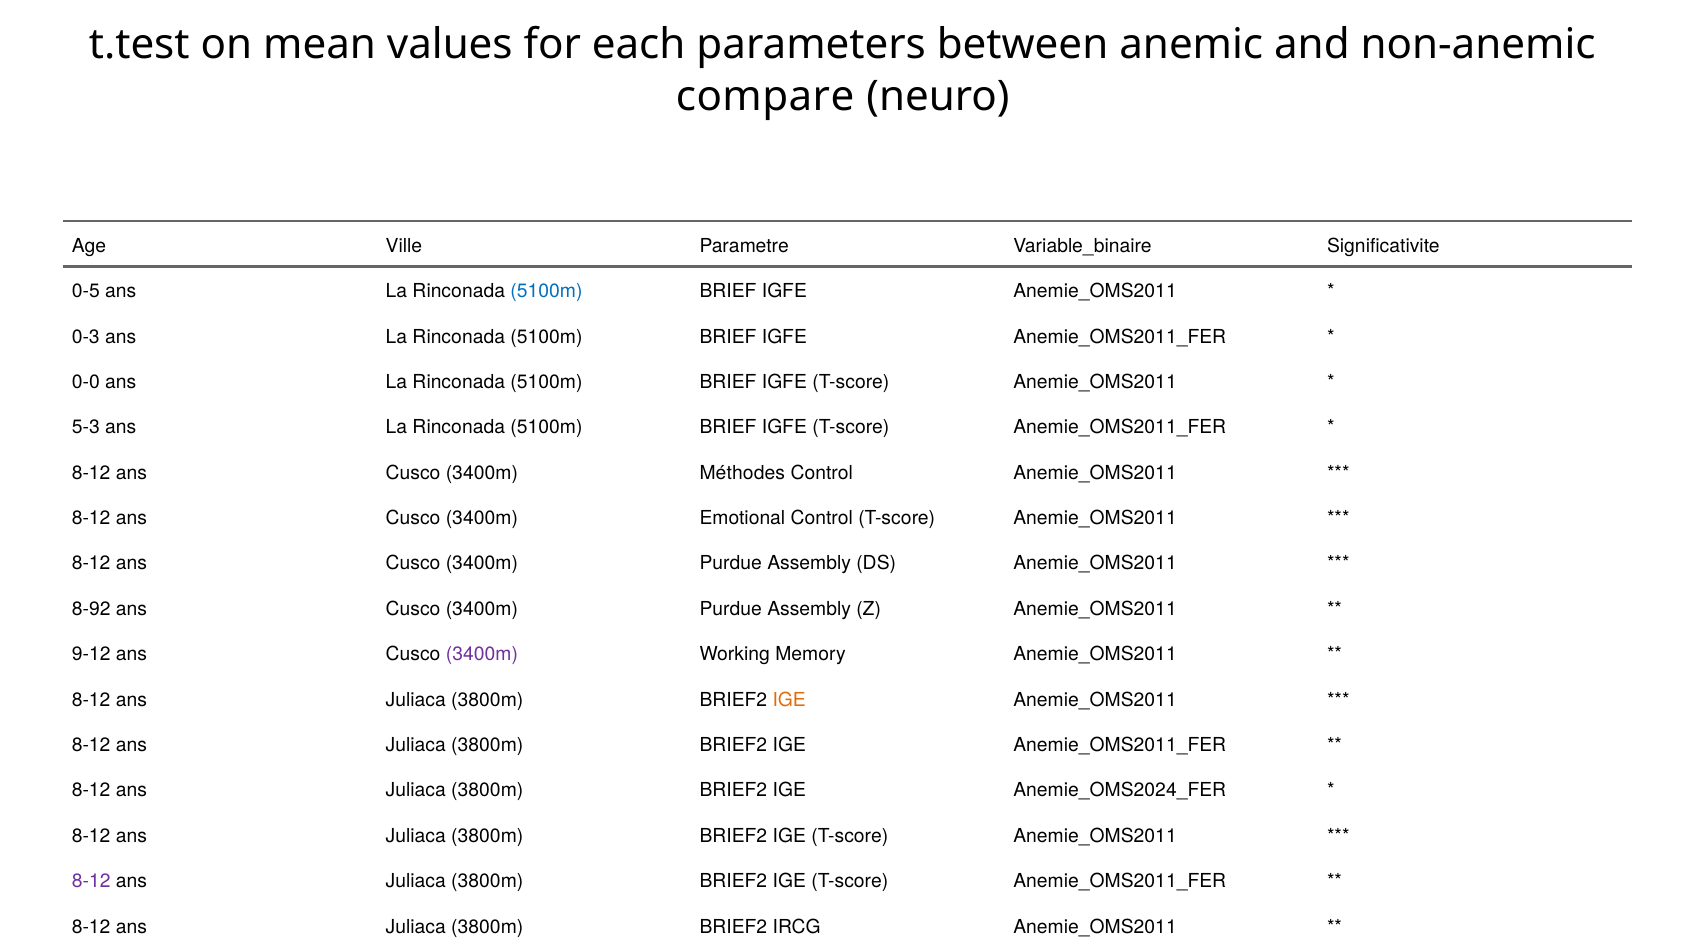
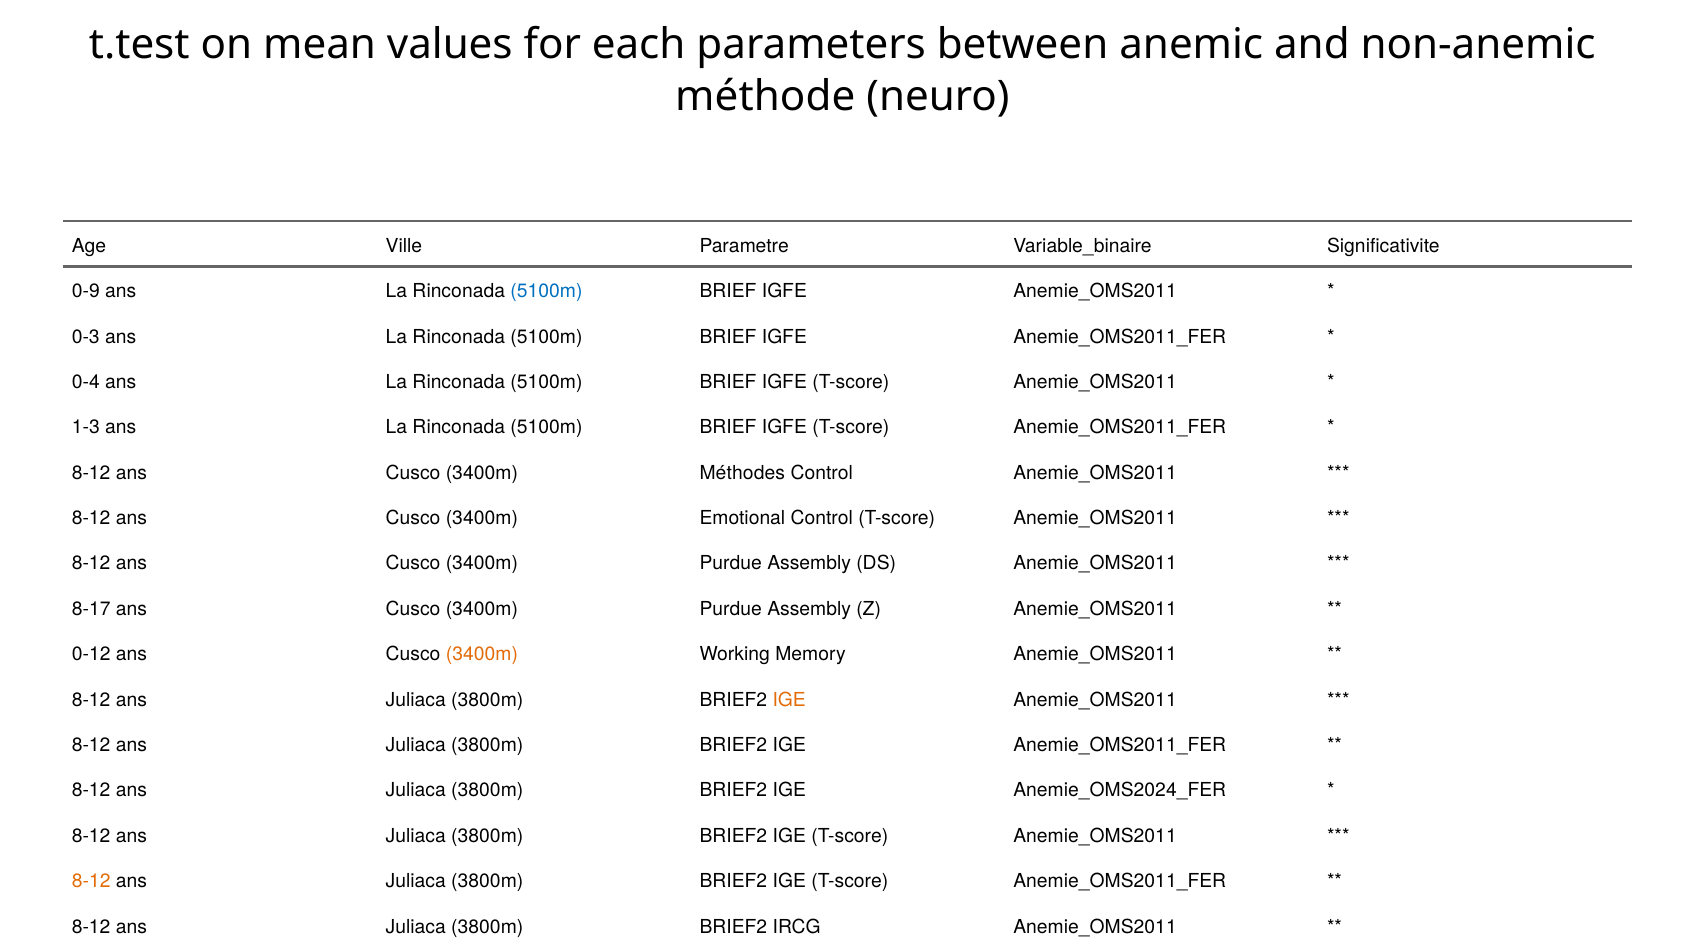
compare: compare -> méthode
0-5: 0-5 -> 0-9
0-0: 0-0 -> 0-4
5-3: 5-3 -> 1-3
8-92: 8-92 -> 8-17
9-12: 9-12 -> 0-12
3400m at (482, 654) colour: purple -> orange
8-12 at (91, 881) colour: purple -> orange
